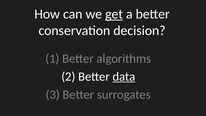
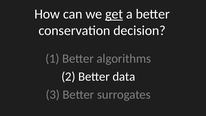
data underline: present -> none
